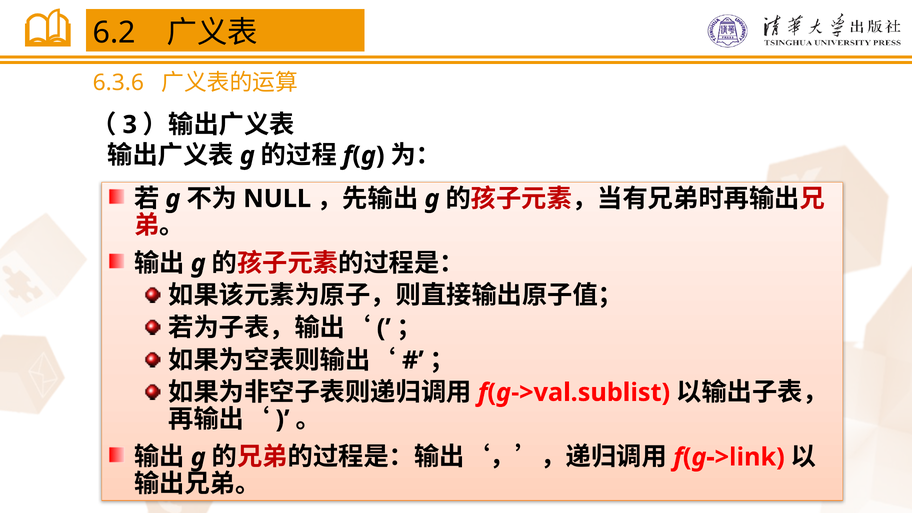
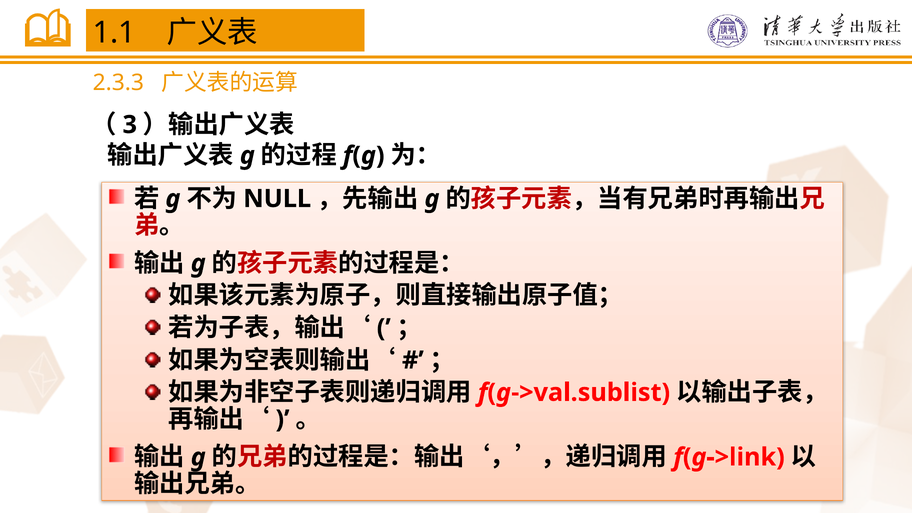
6.2: 6.2 -> 1.1
6.3.6: 6.3.6 -> 2.3.3
